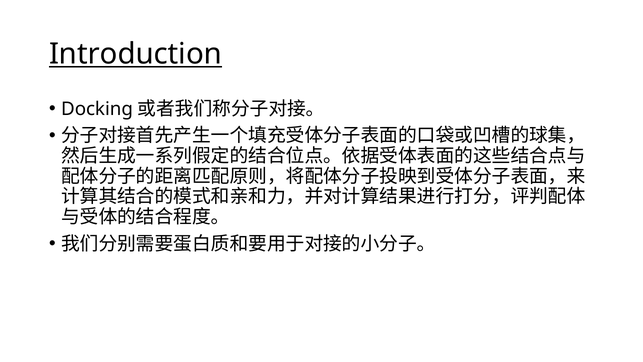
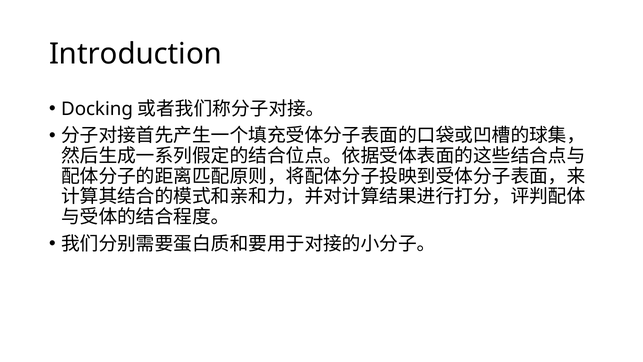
Introduction underline: present -> none
